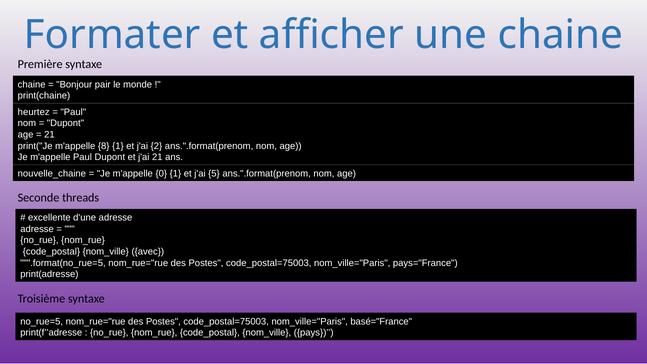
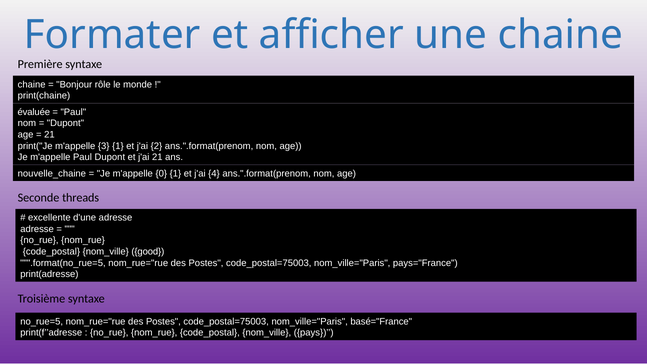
pair: pair -> rôle
heurtez: heurtez -> évaluée
8: 8 -> 3
5: 5 -> 4
avec: avec -> good
